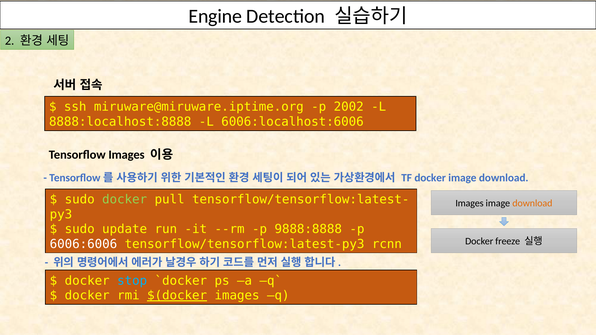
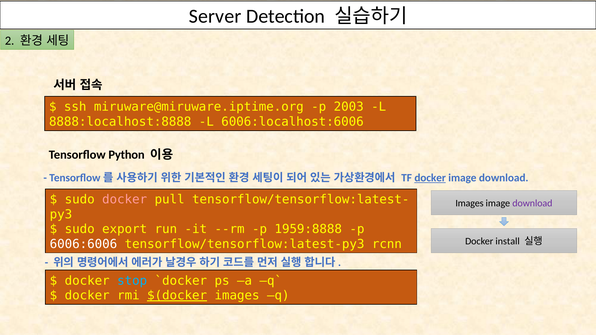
Engine: Engine -> Server
2002: 2002 -> 2003
Tensorflow Images: Images -> Python
docker at (430, 178) underline: none -> present
docker at (125, 200) colour: light green -> pink
download at (532, 204) colour: orange -> purple
update: update -> export
9888:8888: 9888:8888 -> 1959:8888
freeze: freeze -> install
